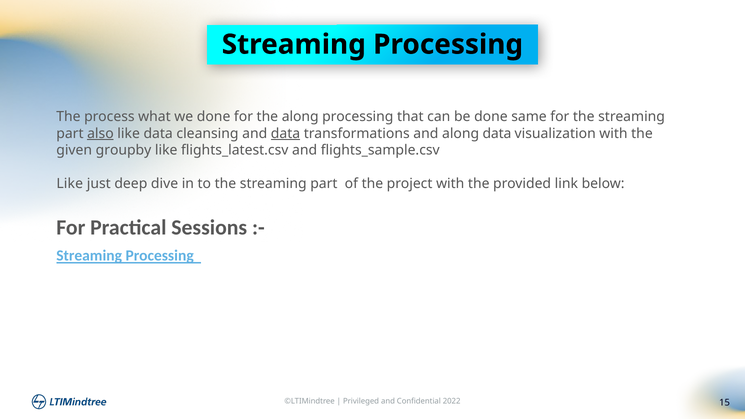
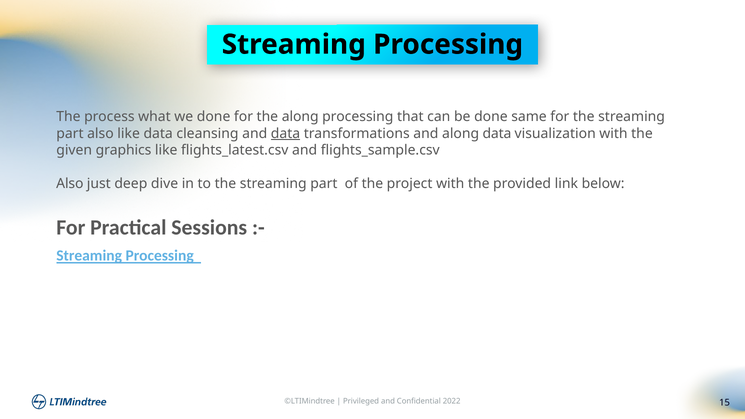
also at (100, 133) underline: present -> none
groupby: groupby -> graphics
Like at (70, 184): Like -> Also
